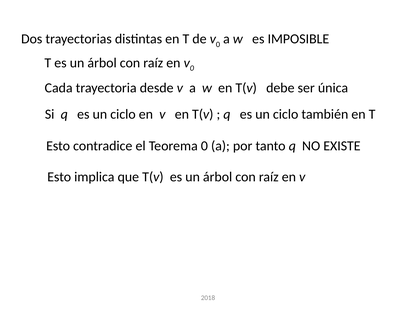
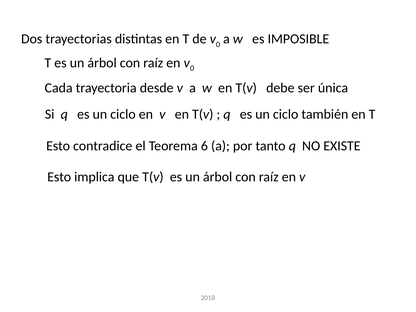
Teorema 0: 0 -> 6
